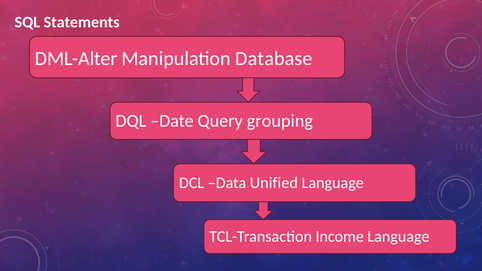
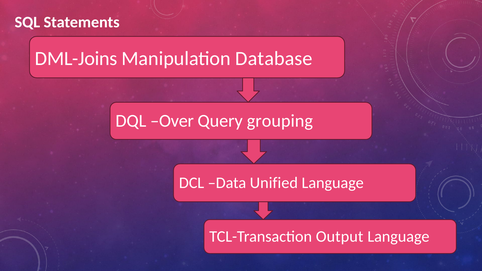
DML-Alter: DML-Alter -> DML-Joins
Date: Date -> Over
Income: Income -> Output
